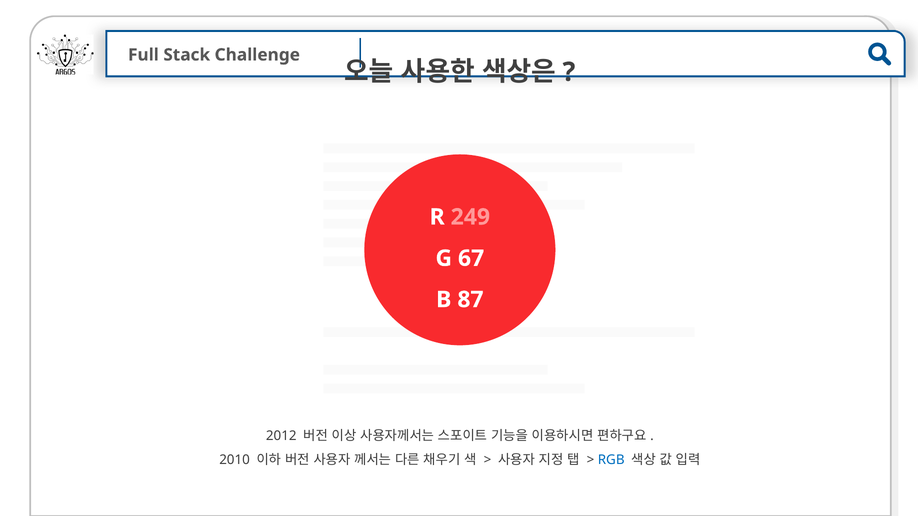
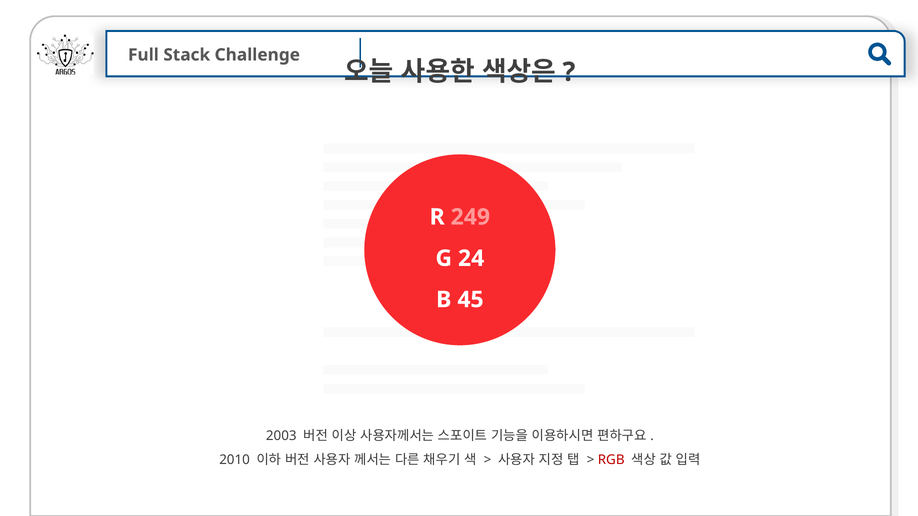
67: 67 -> 24
87: 87 -> 45
2012: 2012 -> 2003
RGB colour: blue -> red
